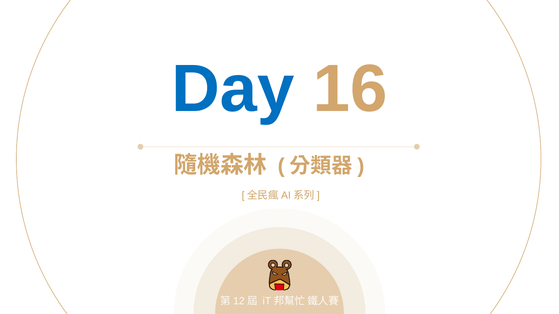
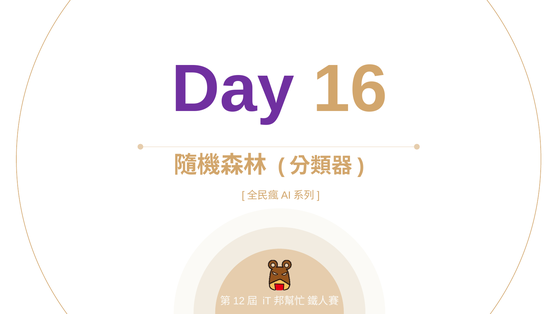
Day colour: blue -> purple
